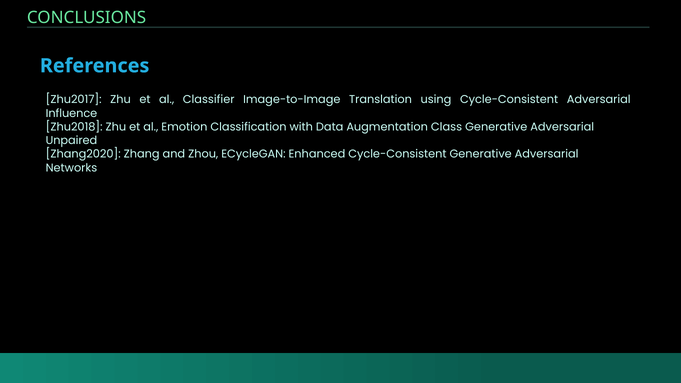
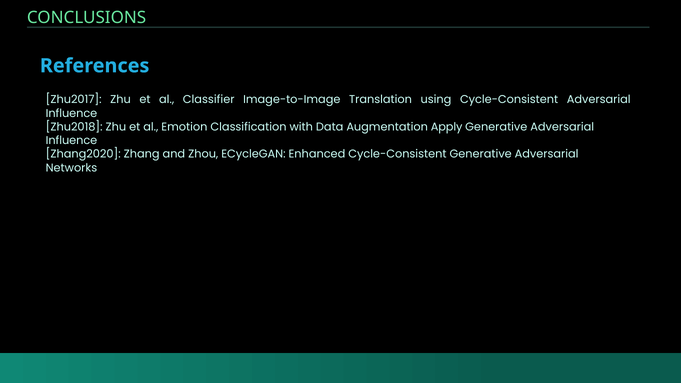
Class: Class -> Apply
Unpaired at (71, 141): Unpaired -> Influence
